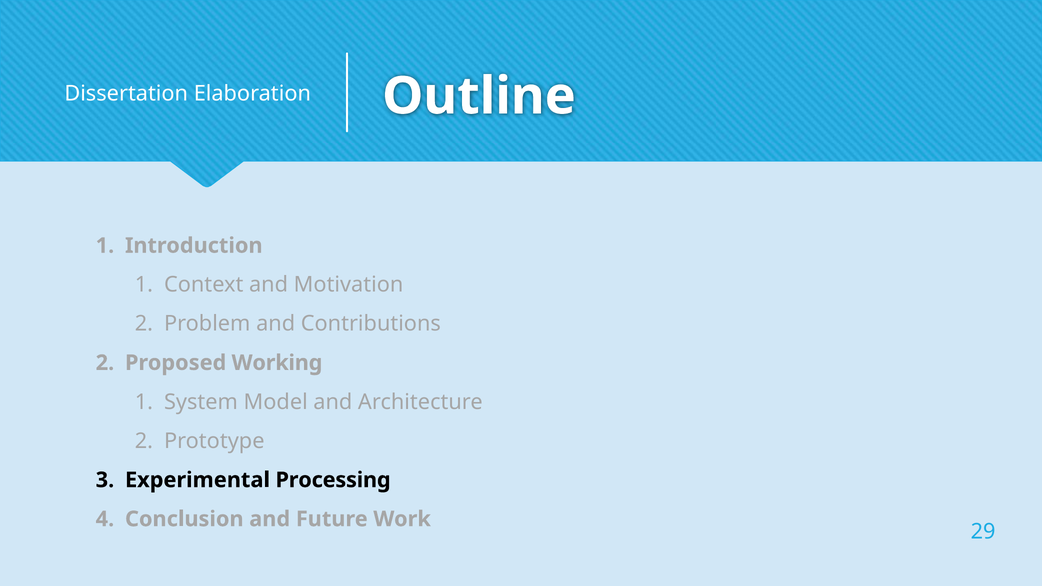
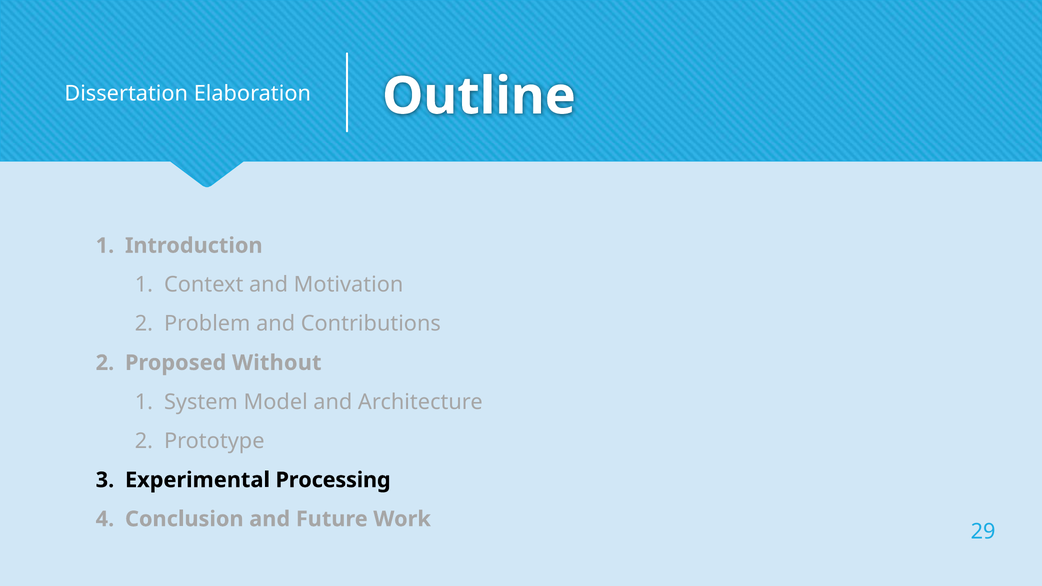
Working: Working -> Without
